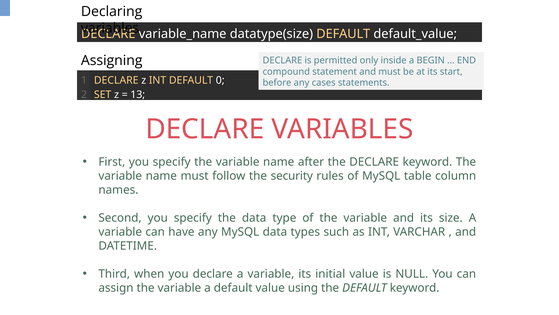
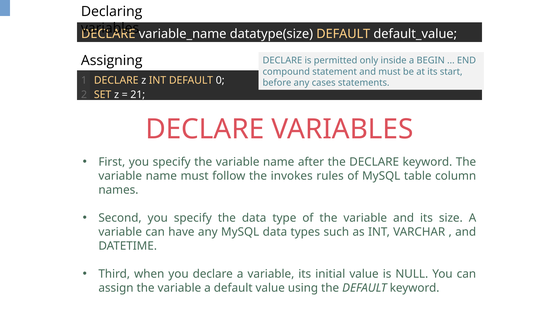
13: 13 -> 21
security: security -> invokes
